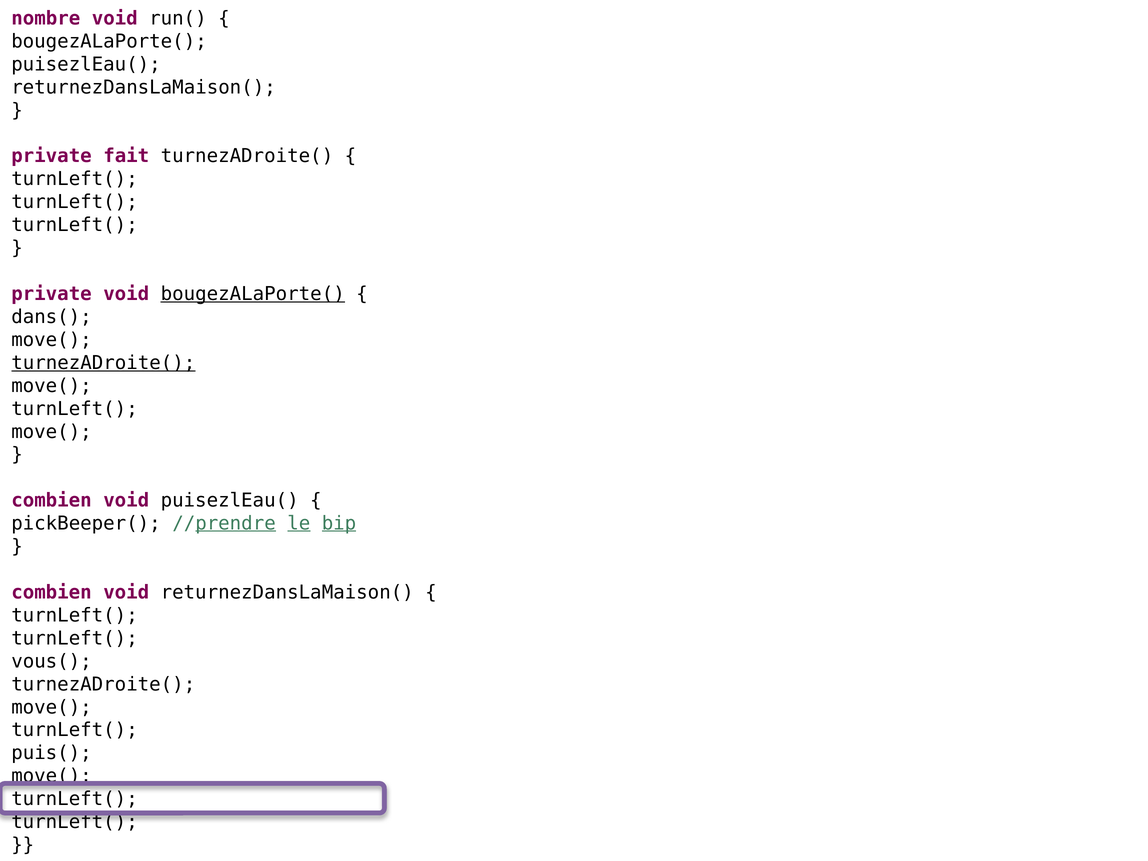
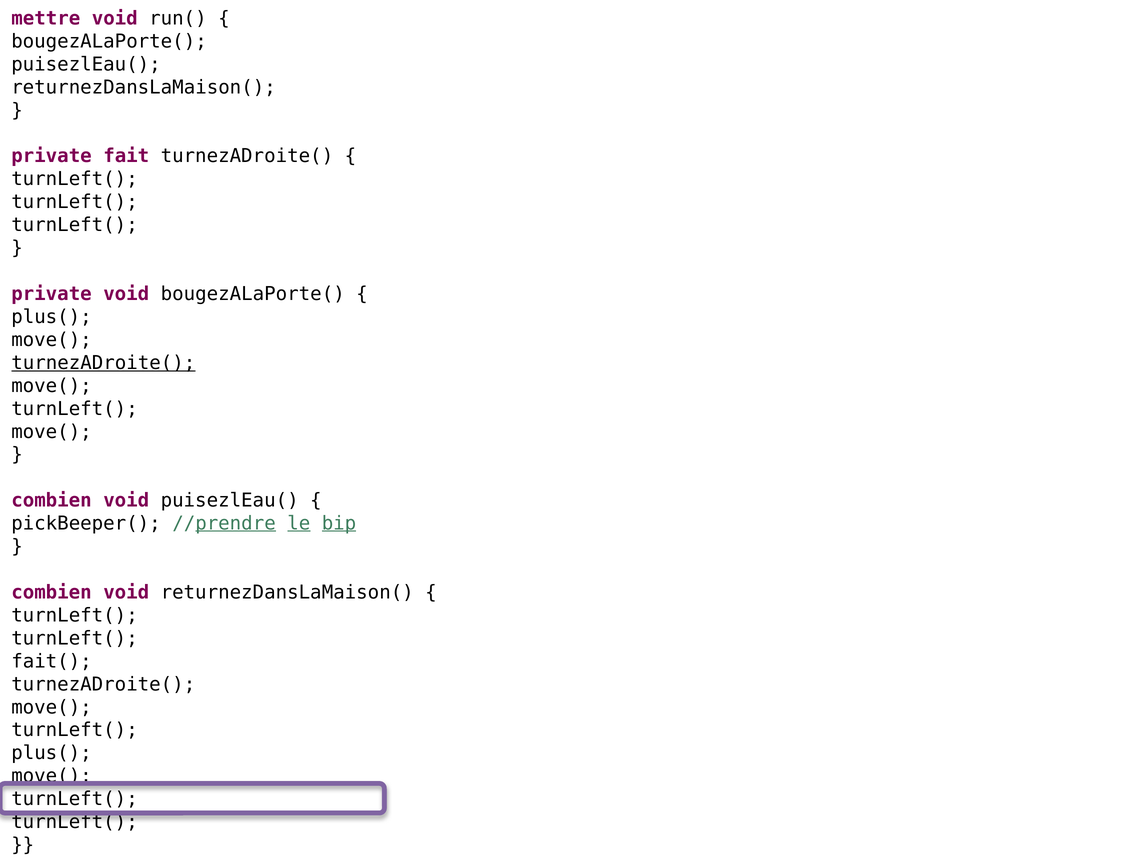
nombre: nombre -> mettre
bougezALaPorte( at (253, 294) underline: present -> none
dans( at (52, 317): dans( -> plus(
vous(: vous( -> fait(
puis( at (52, 753): puis( -> plus(
